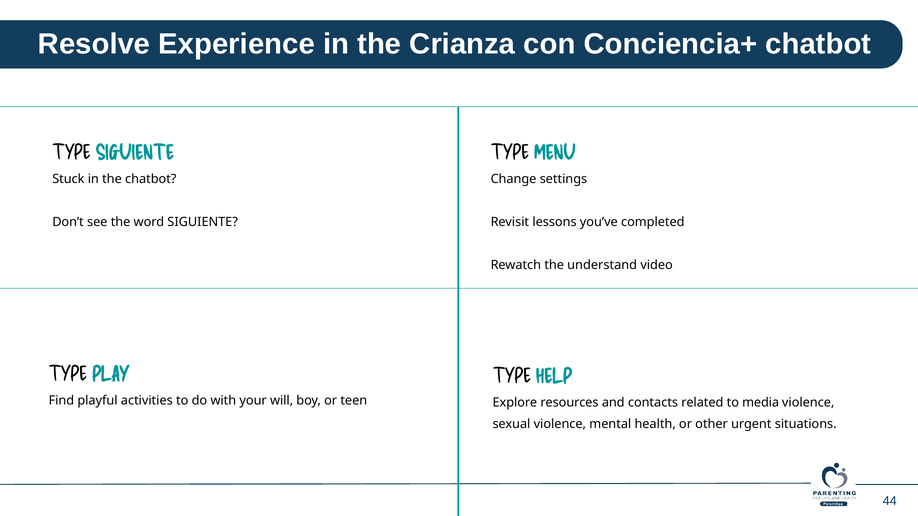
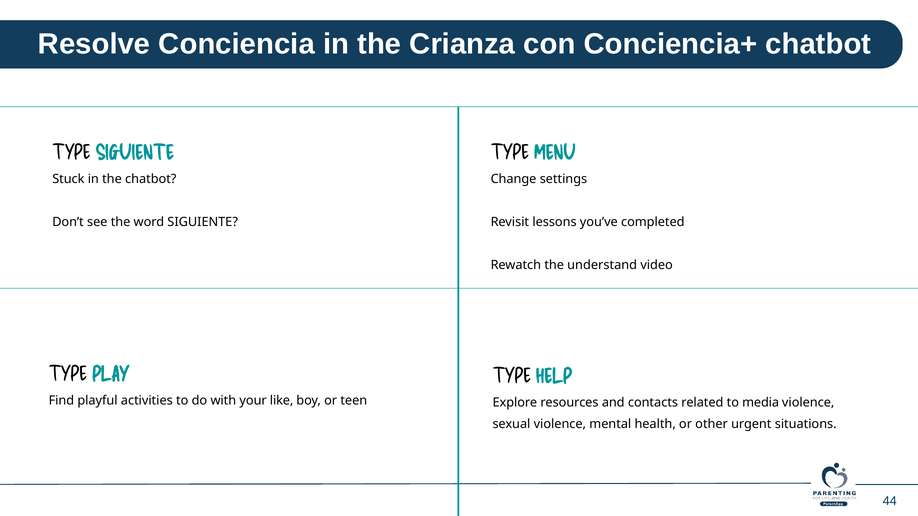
Experience: Experience -> Conciencia
will: will -> like
